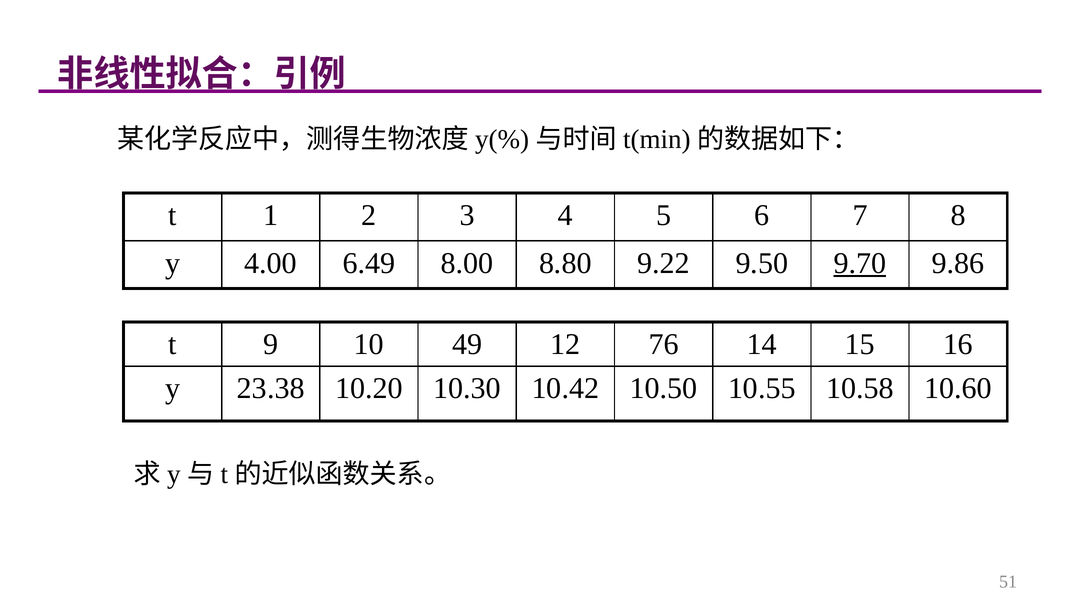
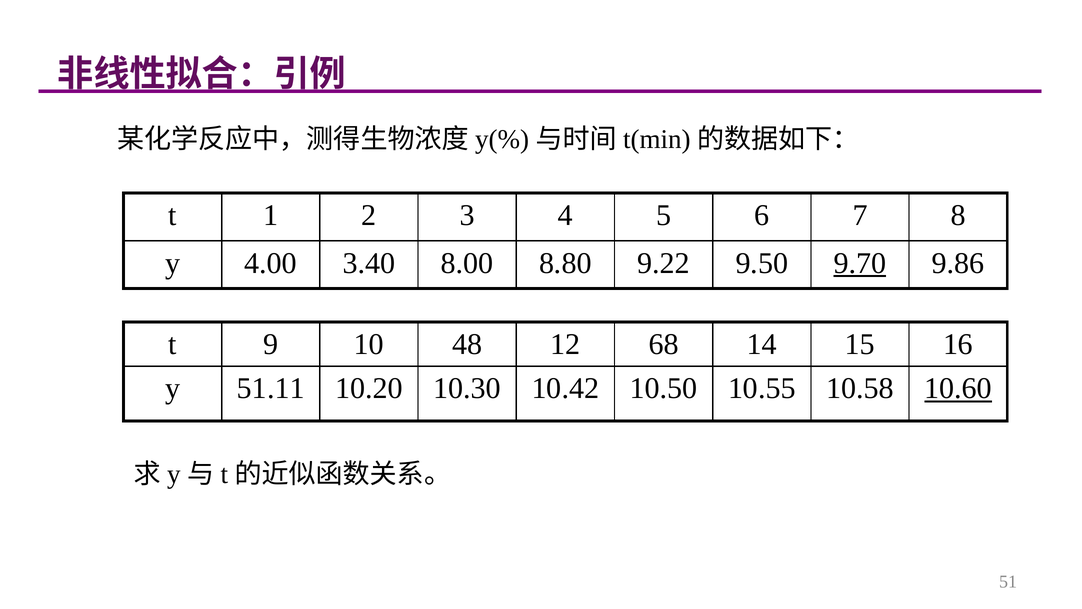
6.49: 6.49 -> 3.40
49: 49 -> 48
76: 76 -> 68
23.38: 23.38 -> 51.11
10.60 underline: none -> present
